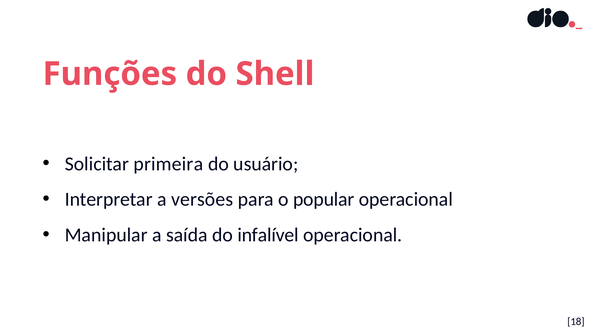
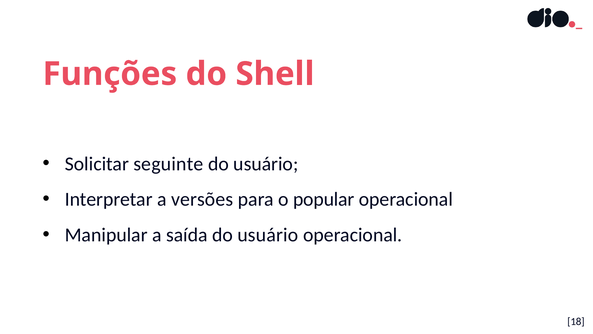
primeira: primeira -> seguinte
saída do infalível: infalível -> usuário
